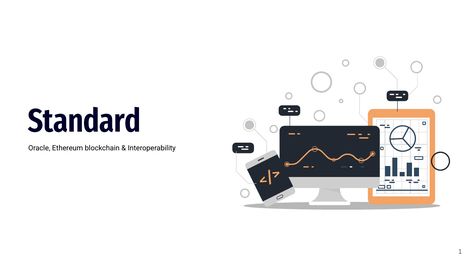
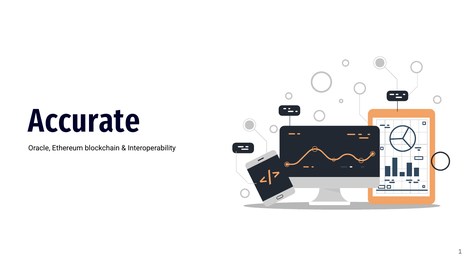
Standard: Standard -> Accurate
